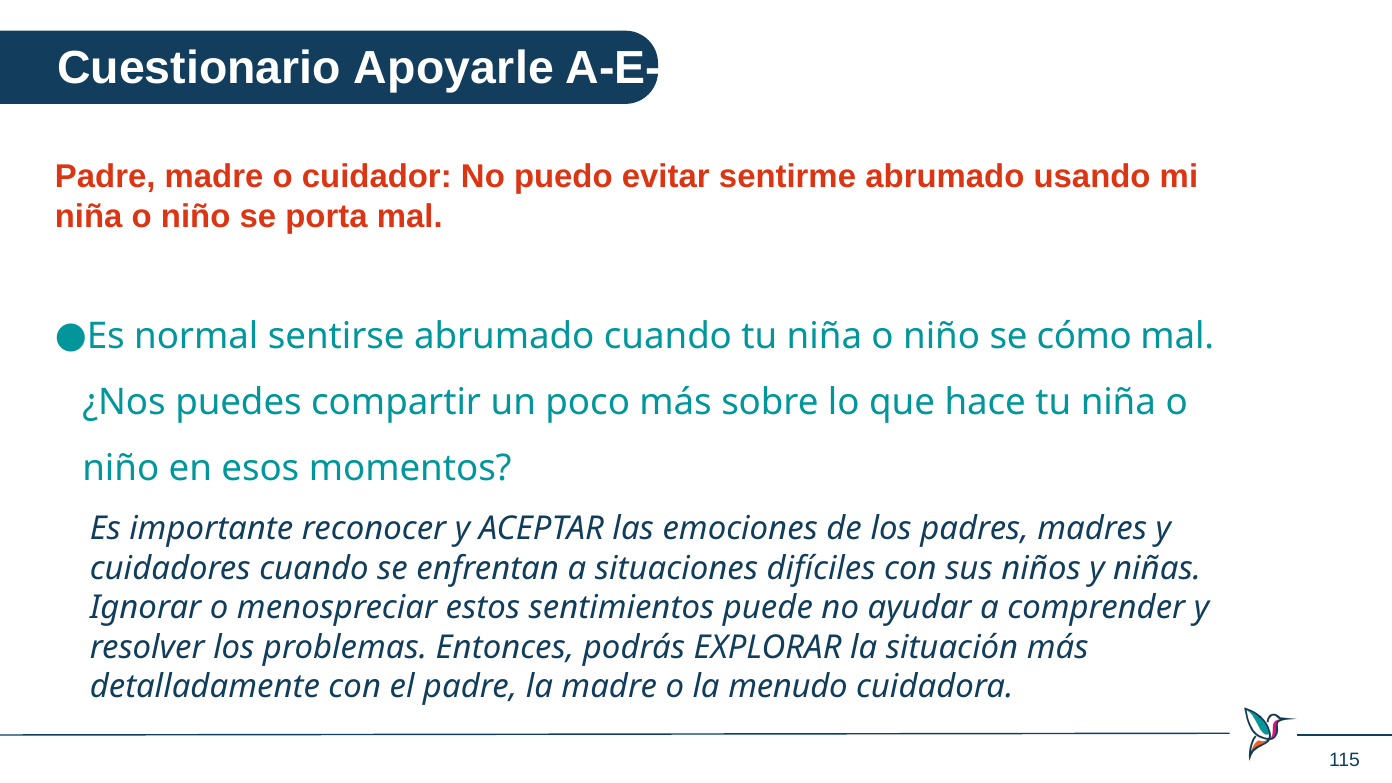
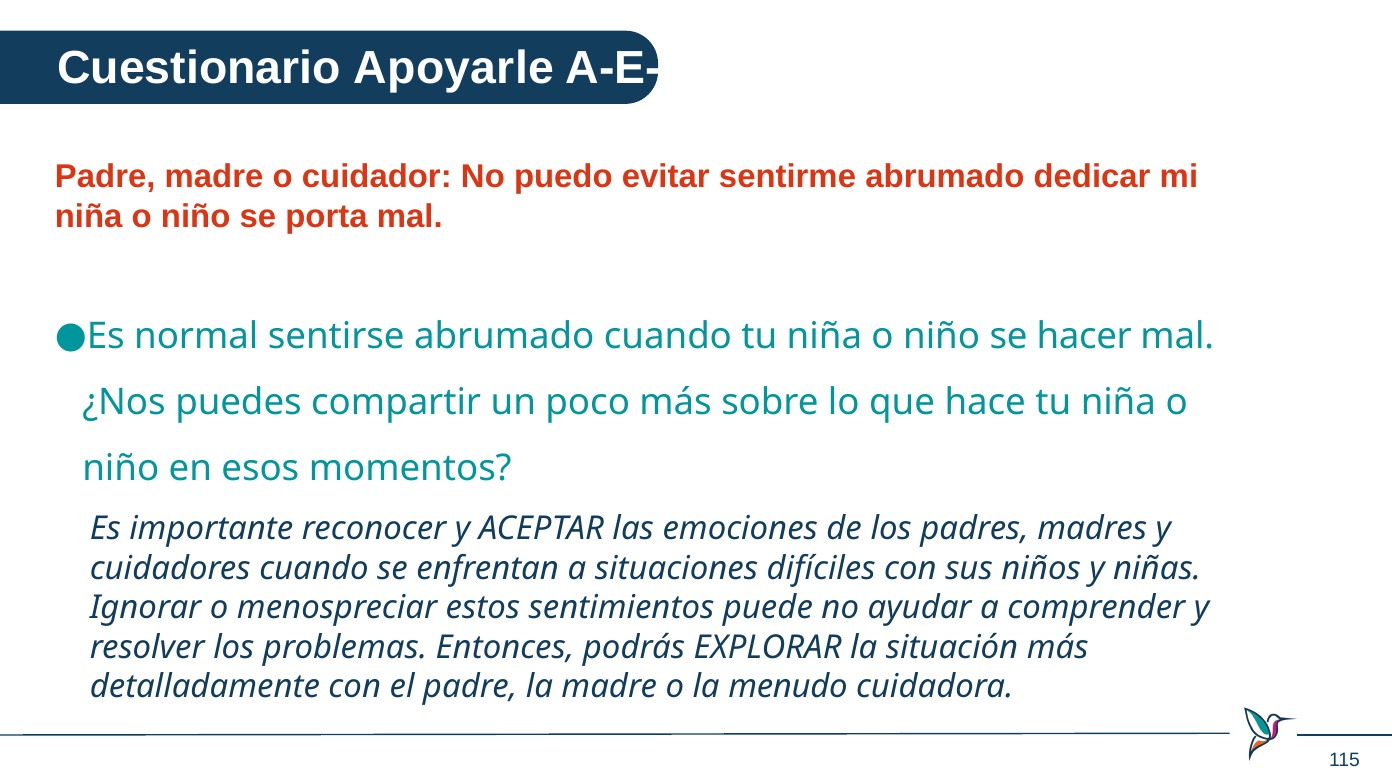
usando: usando -> dedicar
cómo: cómo -> hacer
